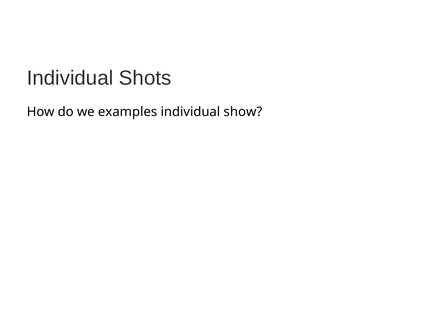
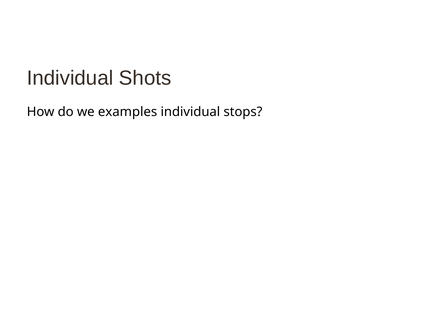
show: show -> stops
